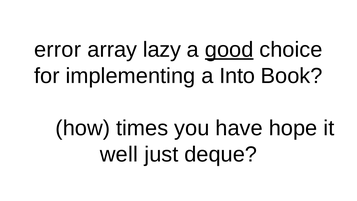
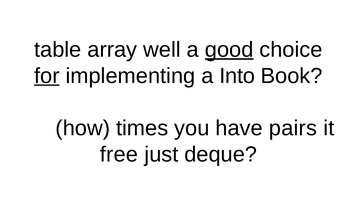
error: error -> table
lazy: lazy -> well
for underline: none -> present
hope: hope -> pairs
well: well -> free
